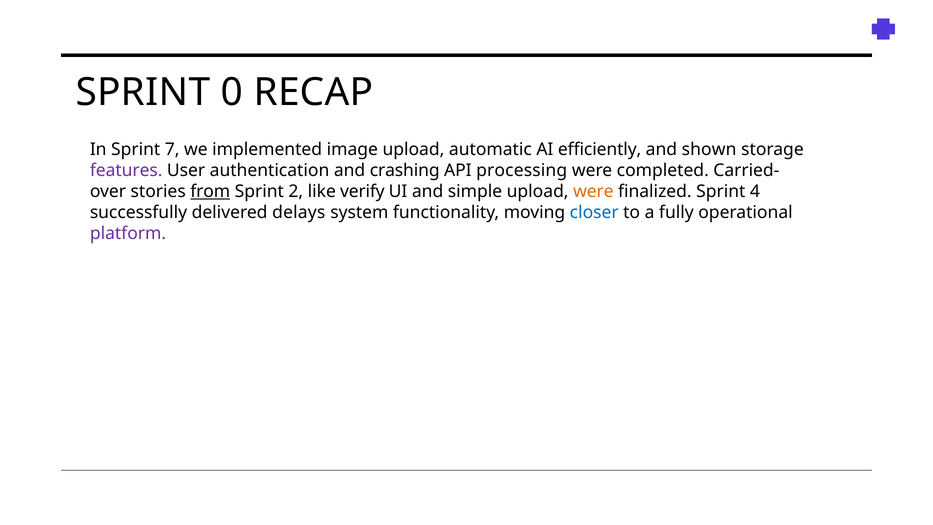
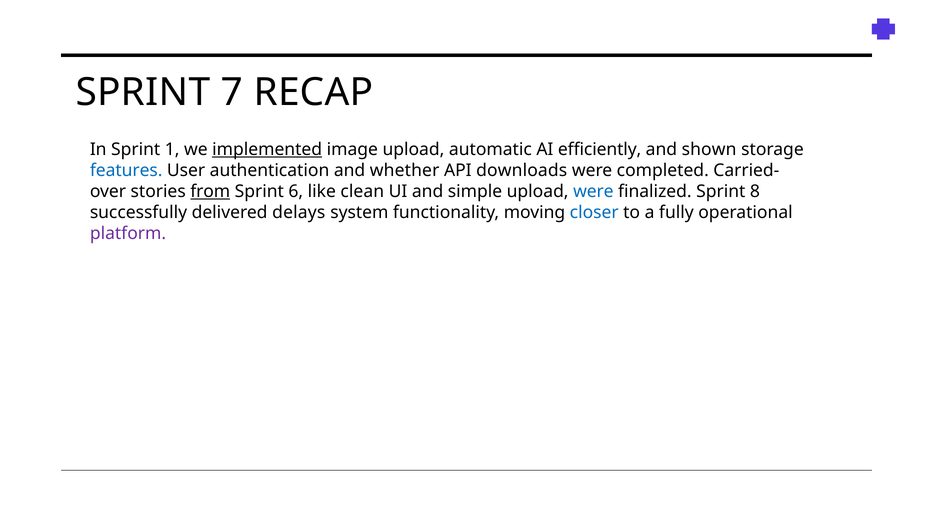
0: 0 -> 7
7: 7 -> 1
implemented underline: none -> present
features colour: purple -> blue
crashing: crashing -> whether
processing: processing -> downloads
2: 2 -> 6
verify: verify -> clean
were at (593, 191) colour: orange -> blue
4: 4 -> 8
